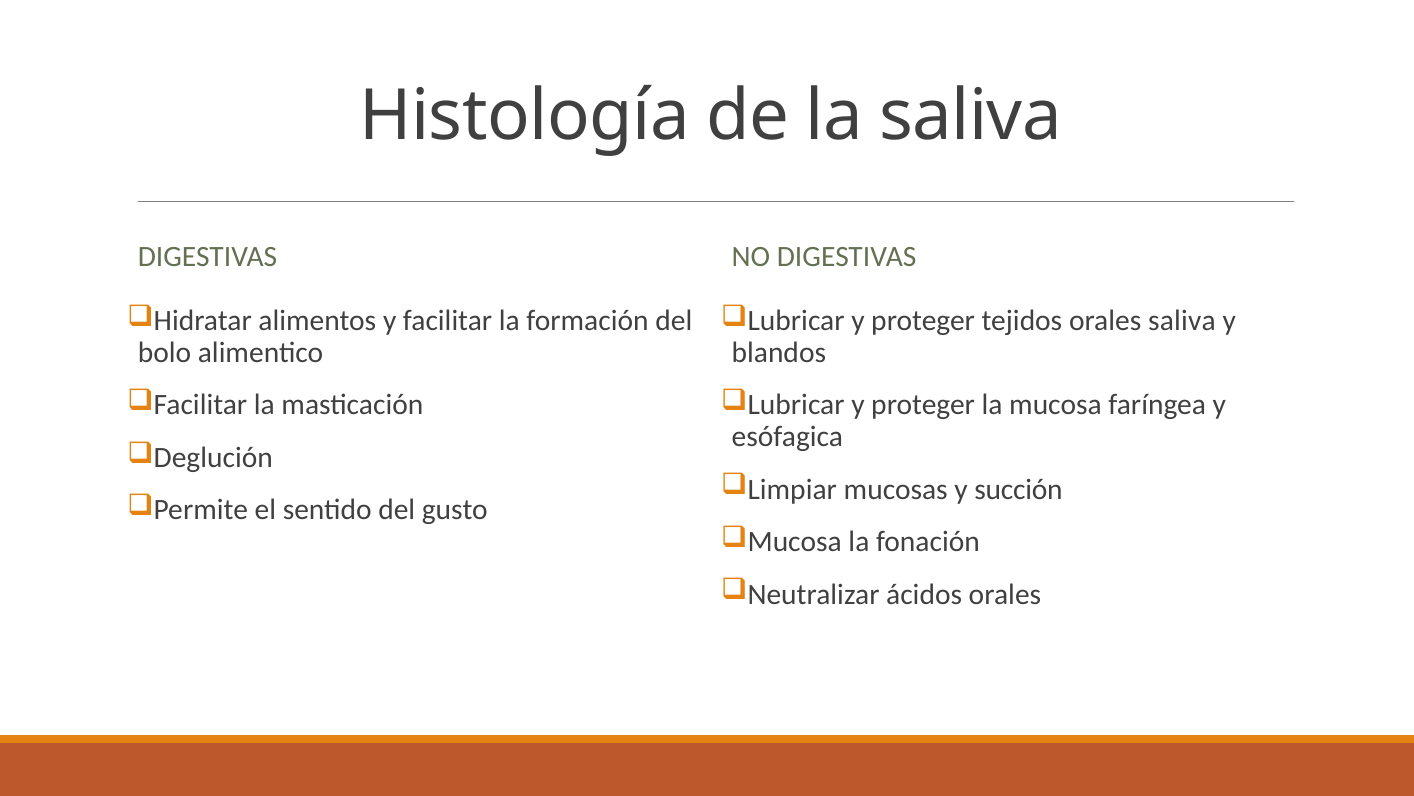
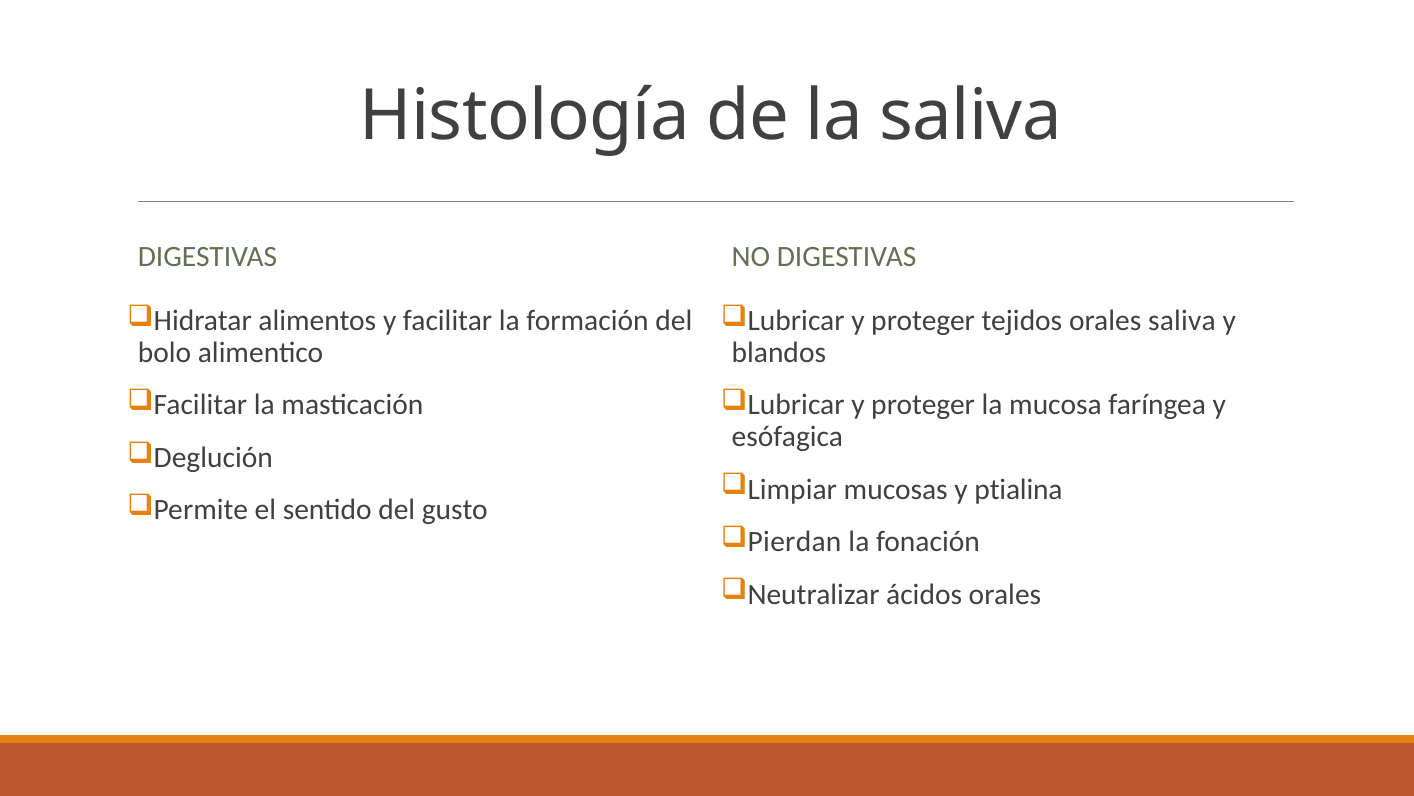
succión: succión -> ptialina
Mucosa at (795, 541): Mucosa -> Pierdan
